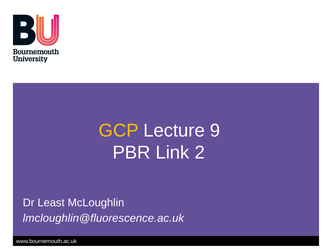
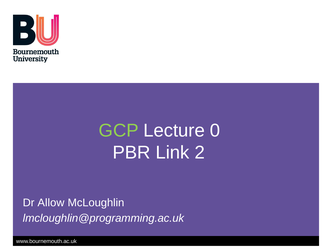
GCP colour: yellow -> light green
9: 9 -> 0
Least: Least -> Allow
lmcloughlin@fluorescence.ac.uk: lmcloughlin@fluorescence.ac.uk -> lmcloughlin@programming.ac.uk
